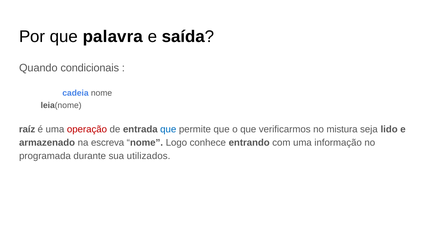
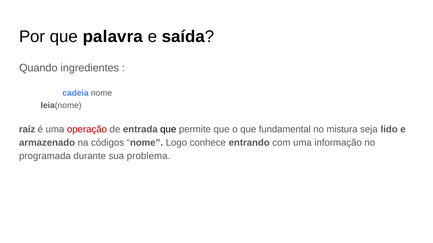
condicionais: condicionais -> ingredientes
que at (168, 130) colour: blue -> black
verificarmos: verificarmos -> fundamental
escreva: escreva -> códigos
utilizados: utilizados -> problema
